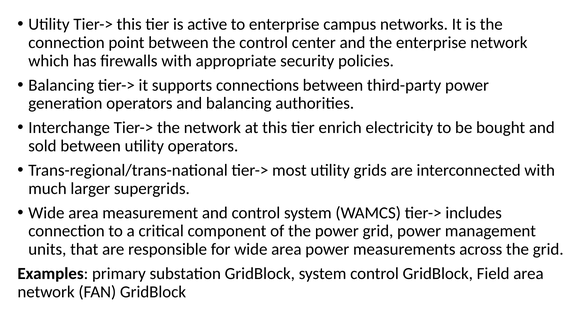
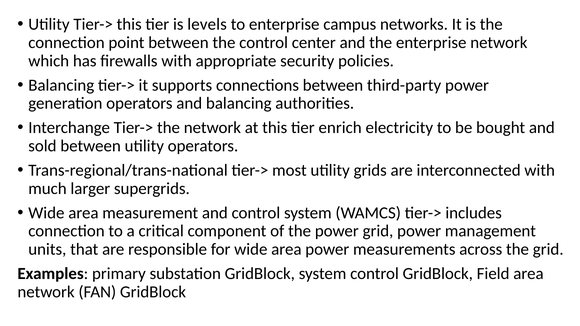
active: active -> levels
